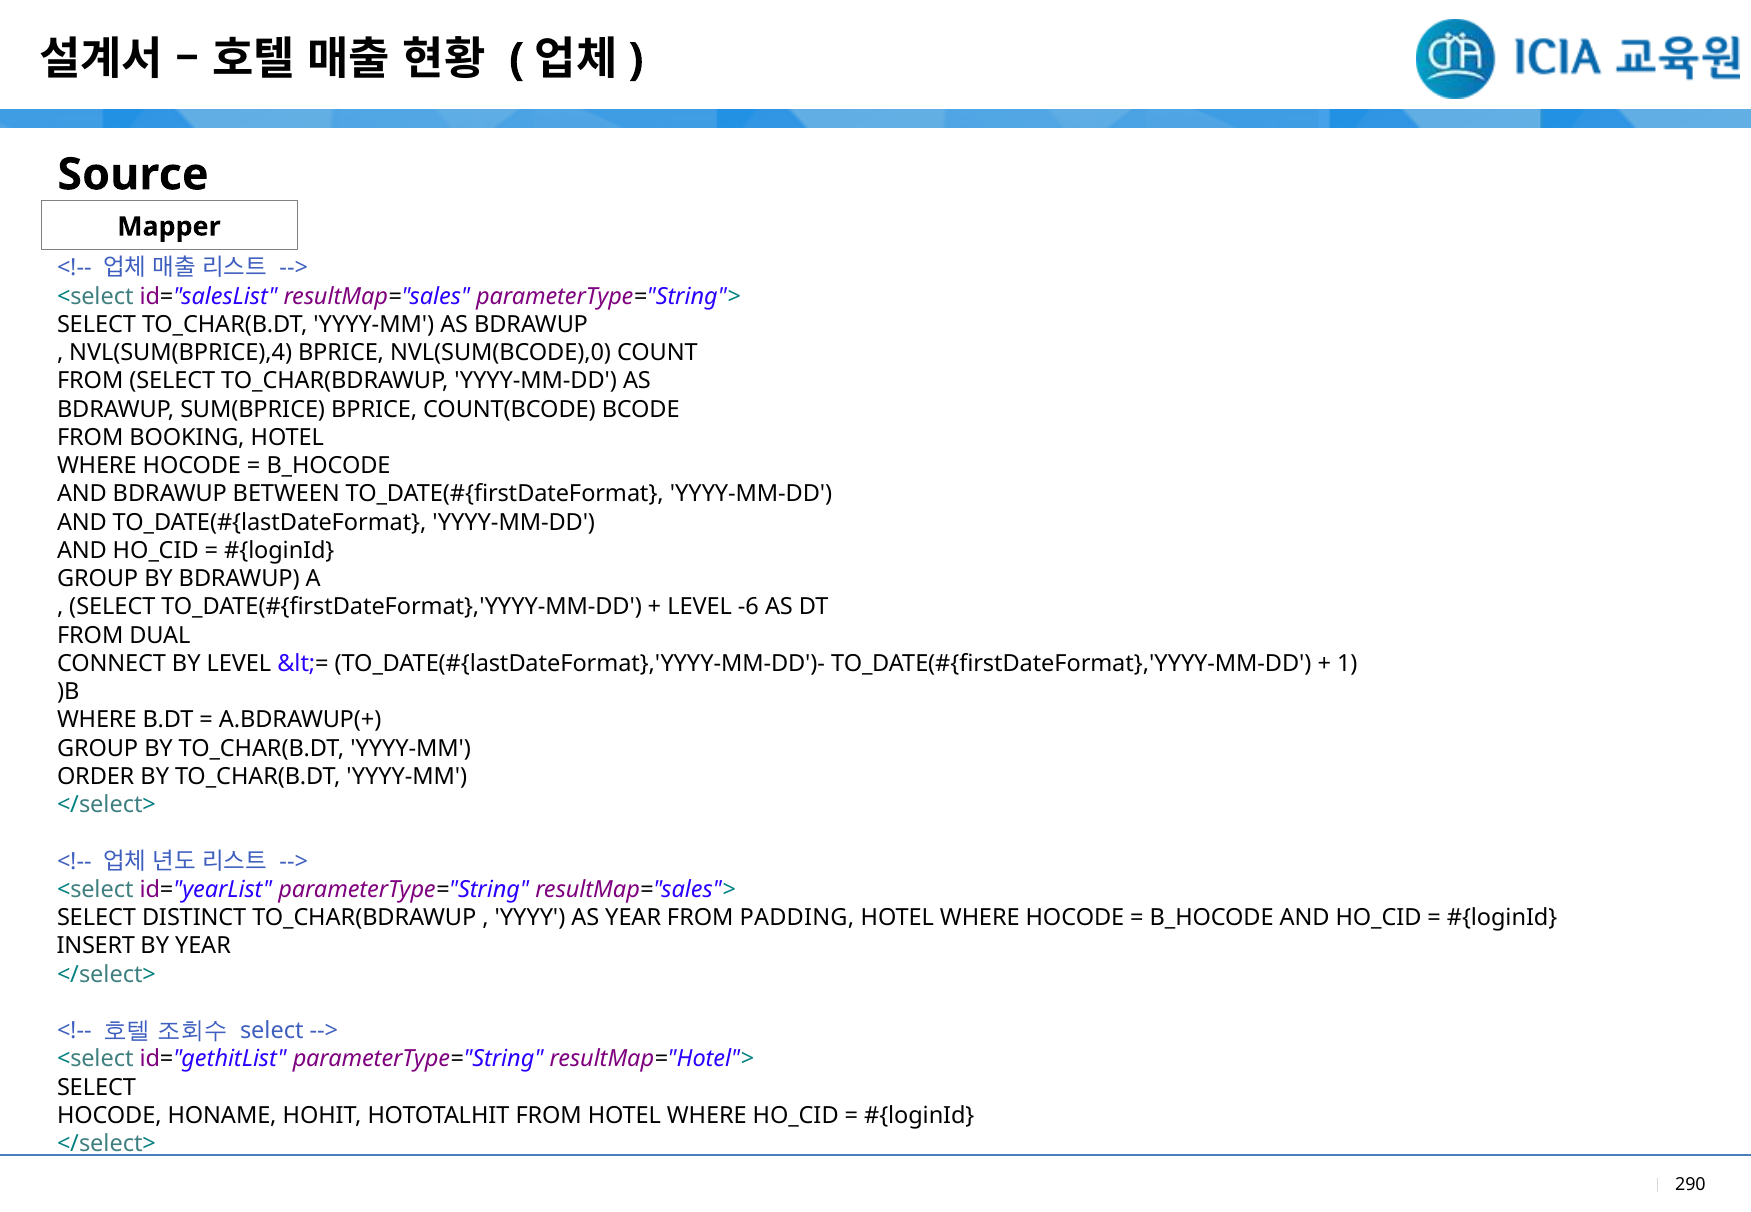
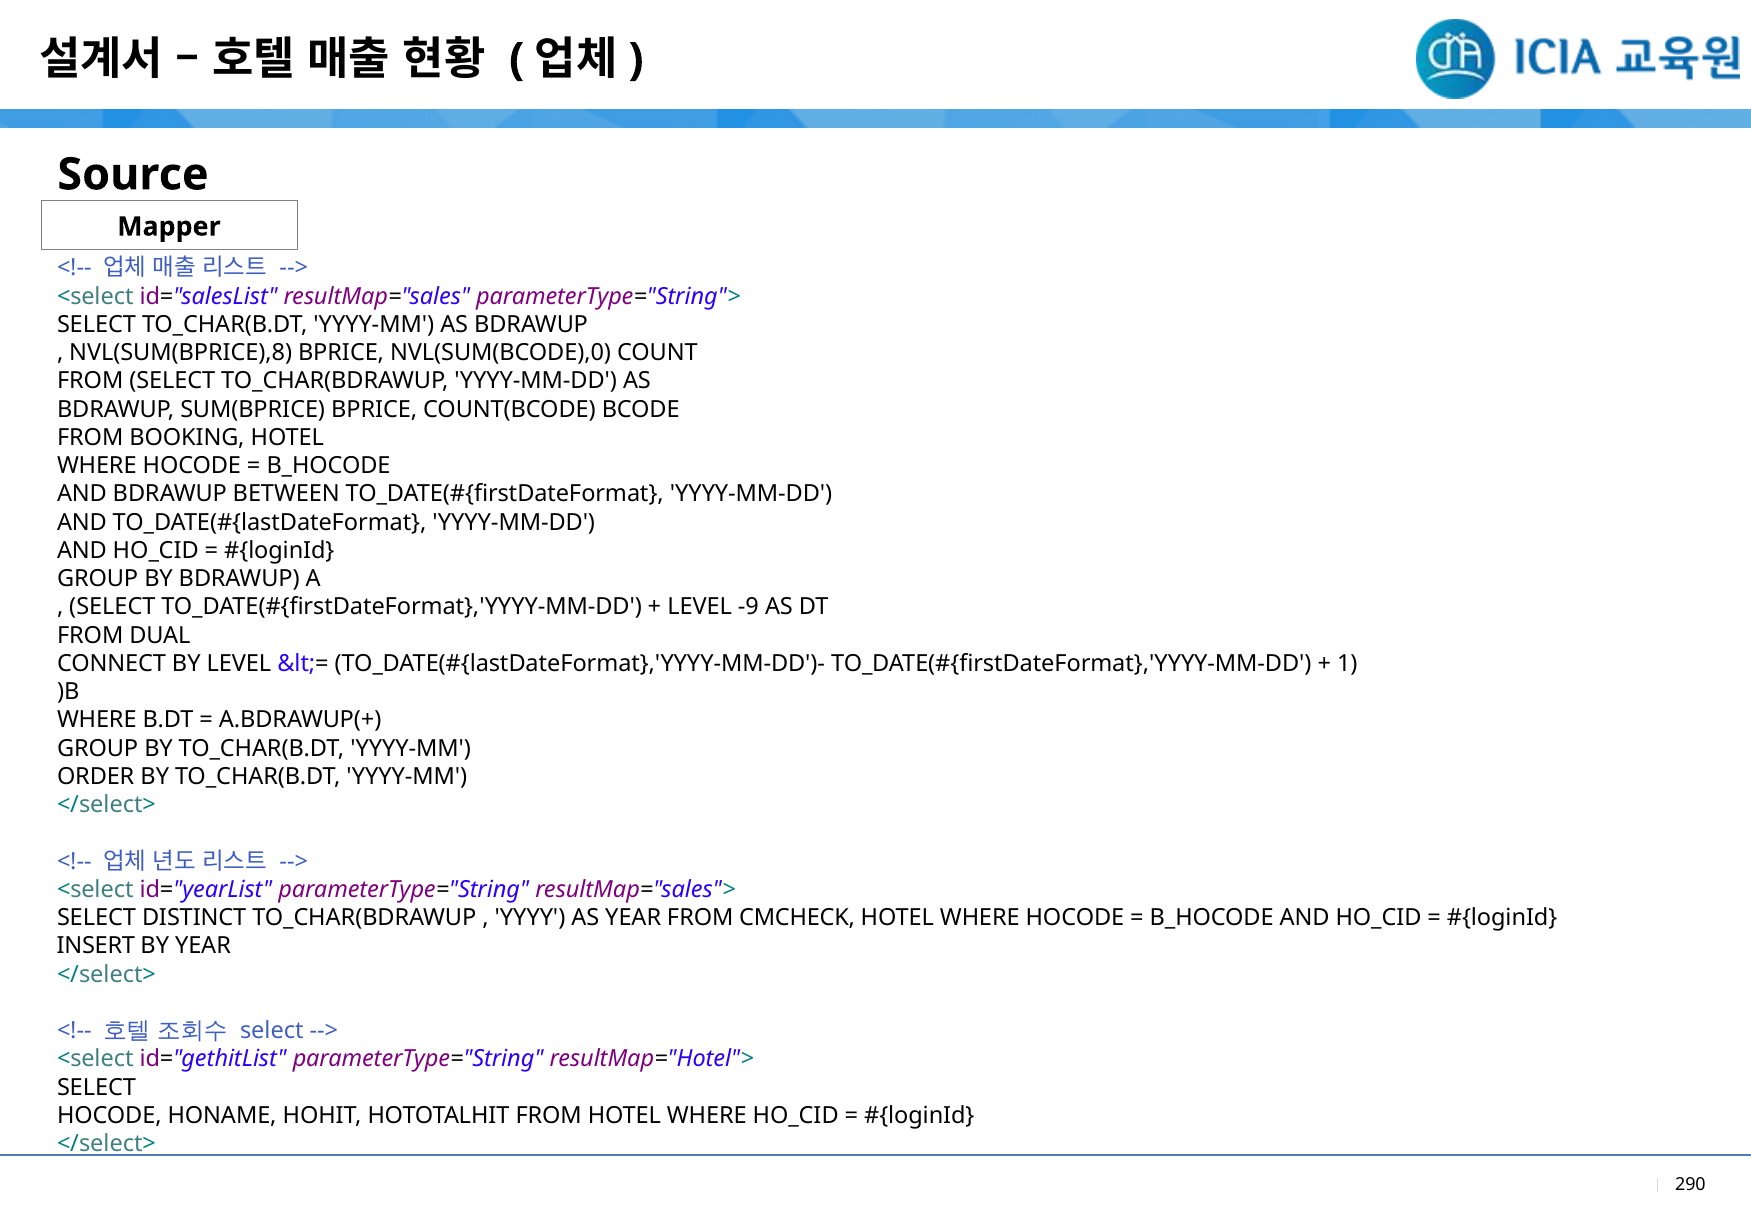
NVL(SUM(BPRICE),4: NVL(SUM(BPRICE),4 -> NVL(SUM(BPRICE),8
-6: -6 -> -9
PADDING: PADDING -> CMCHECK
